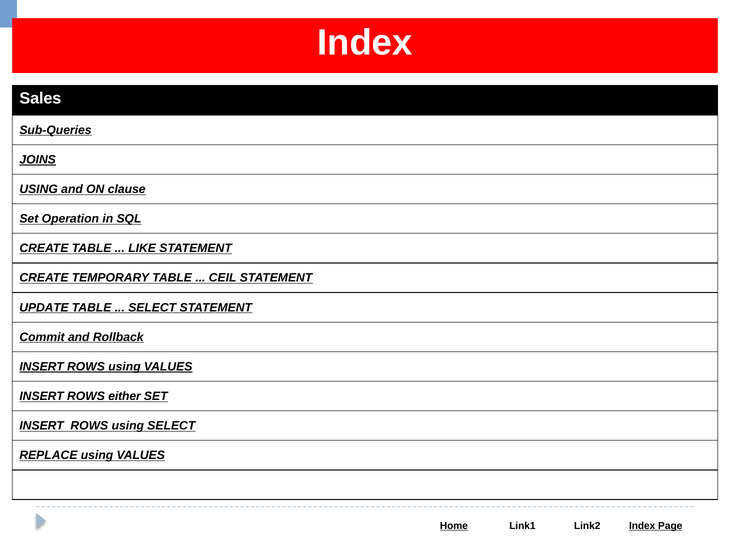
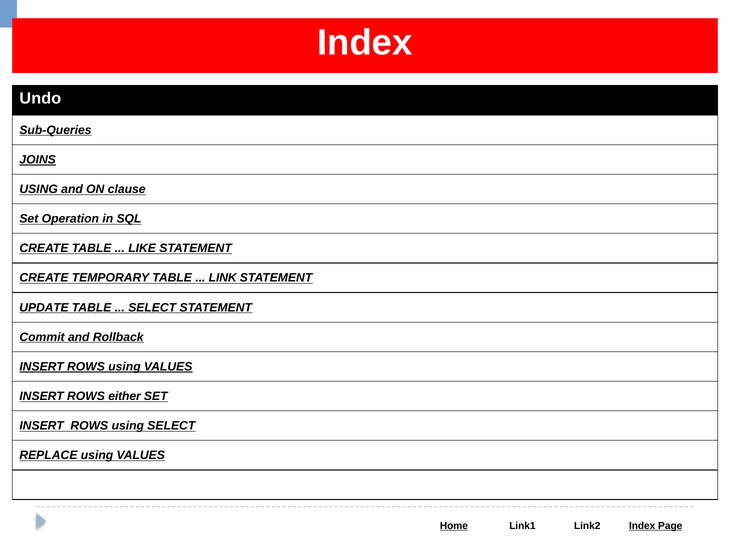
Sales: Sales -> Undo
CEIL: CEIL -> LINK
